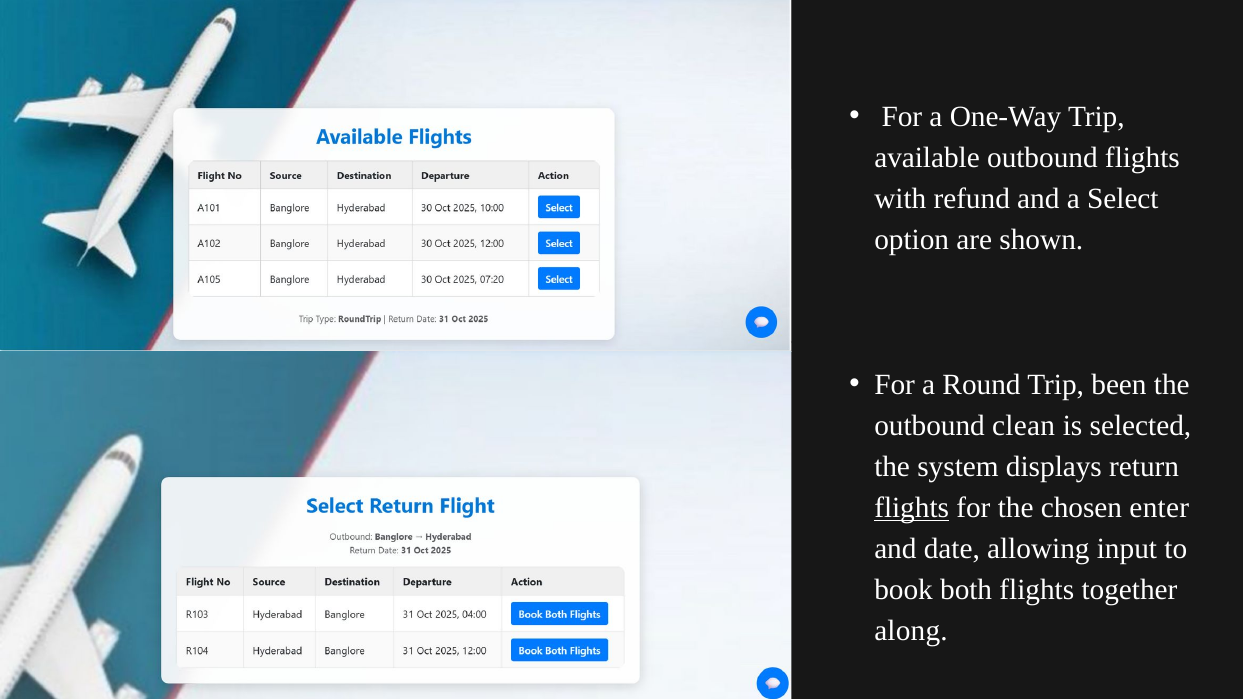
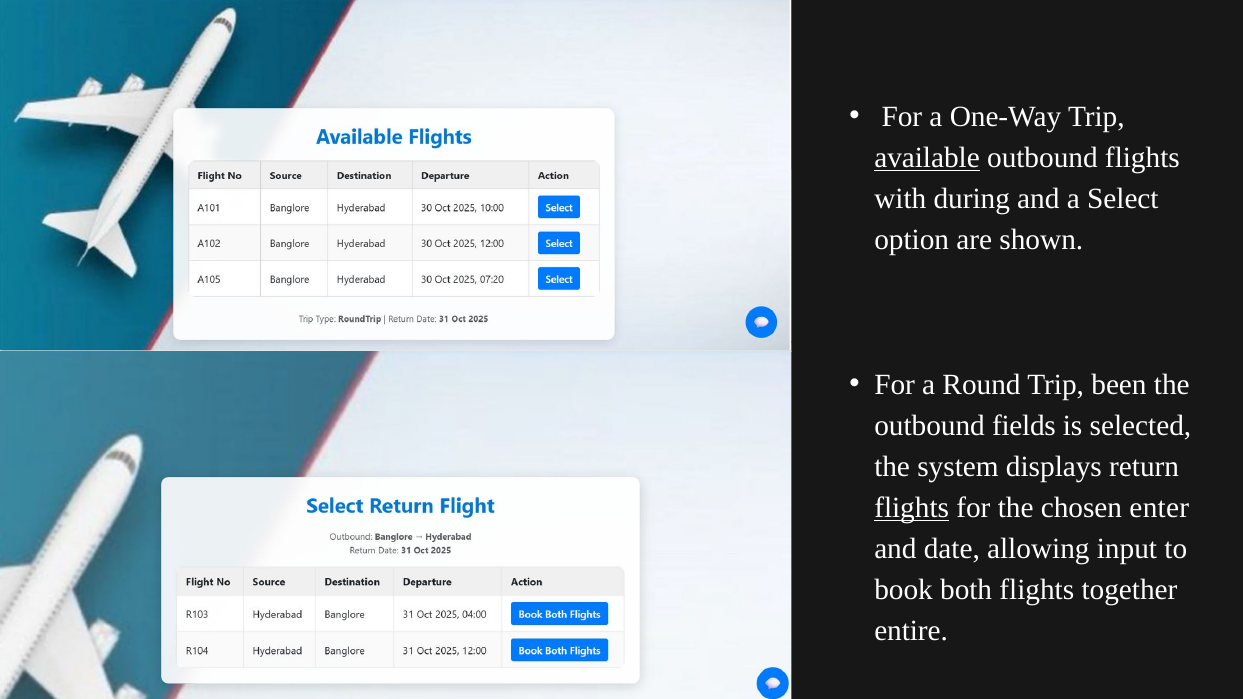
available underline: none -> present
refund: refund -> during
clean: clean -> fields
along: along -> entire
